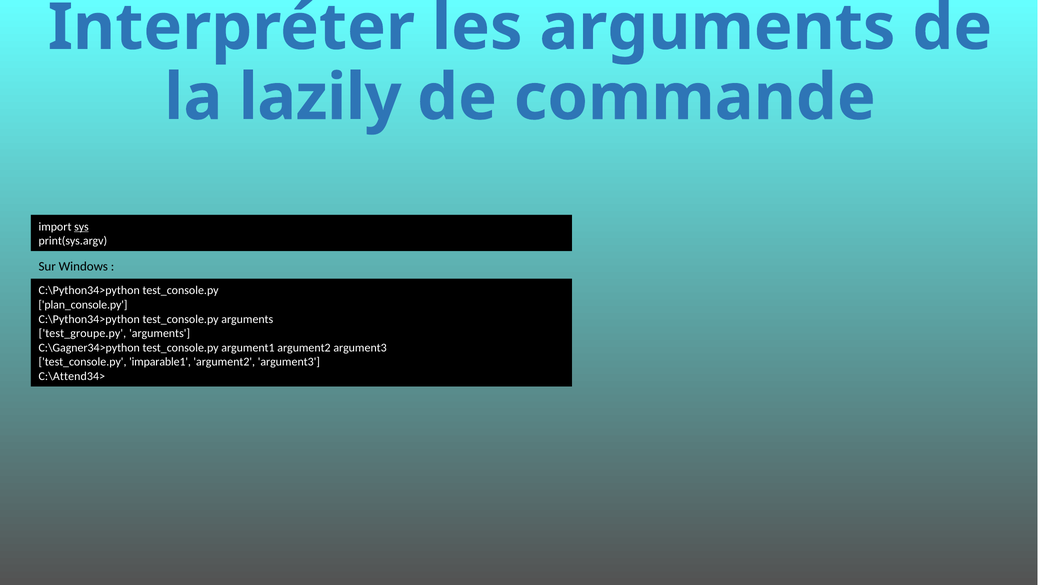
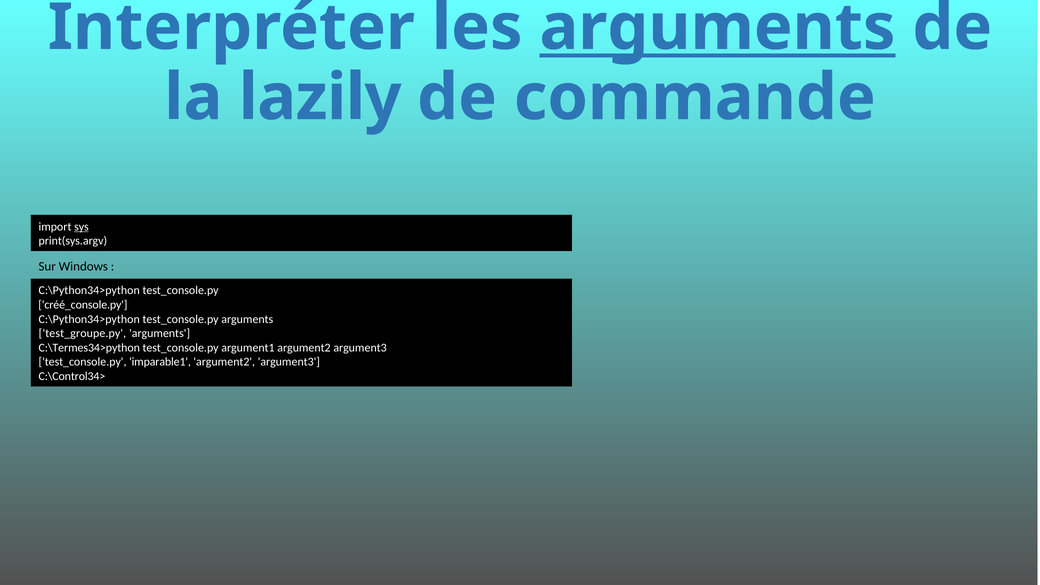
arguments at (717, 27) underline: none -> present
plan_console.py: plan_console.py -> créé_console.py
C:\Gagner34>python: C:\Gagner34>python -> C:\Termes34>python
C:\Attend34>: C:\Attend34> -> C:\Control34>
